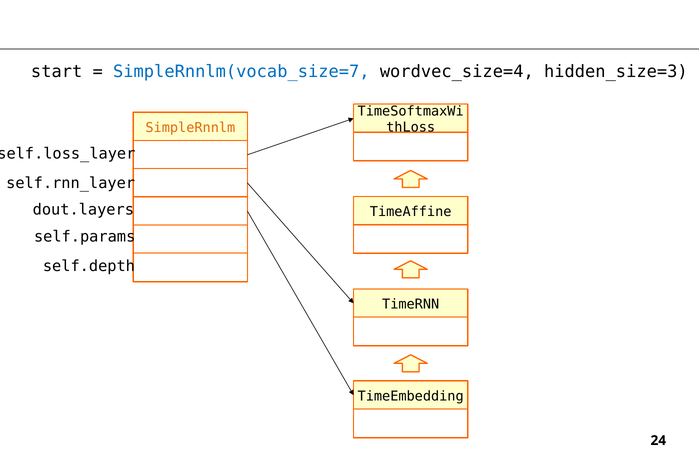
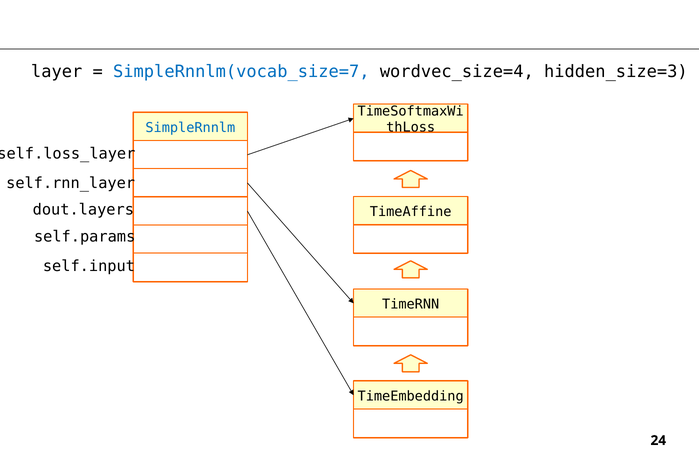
start: start -> layer
SimpleRnnlm colour: orange -> blue
self.depth: self.depth -> self.input
